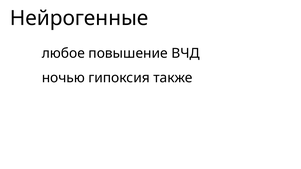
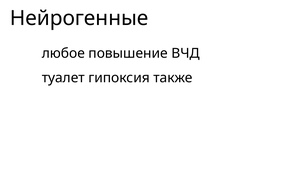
ночью: ночью -> туалет
